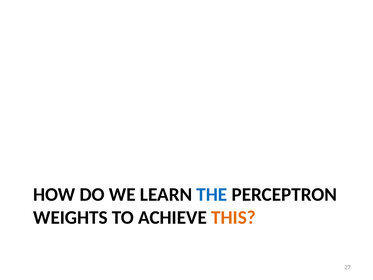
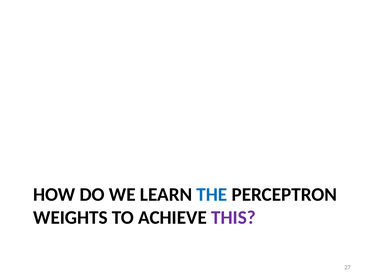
THIS colour: orange -> purple
